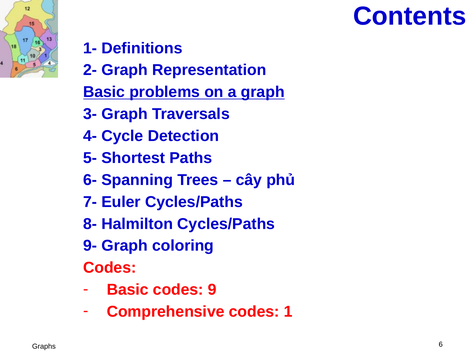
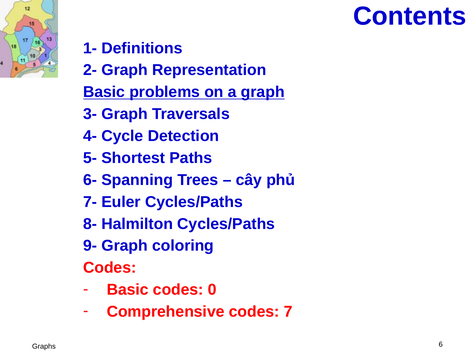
9: 9 -> 0
1: 1 -> 7
